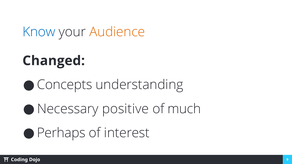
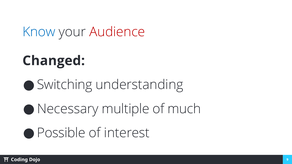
Audience colour: orange -> red
Concepts: Concepts -> Switching
positive: positive -> multiple
Perhaps: Perhaps -> Possible
